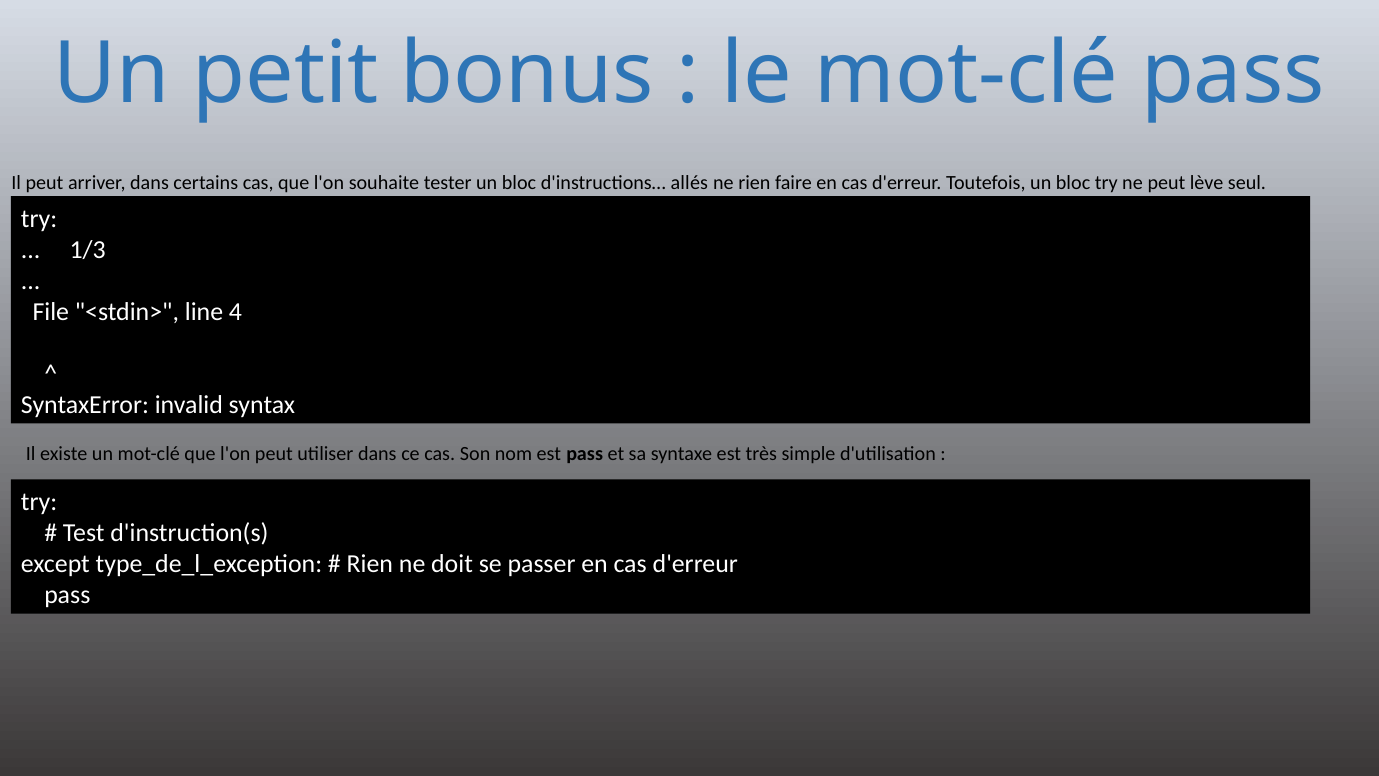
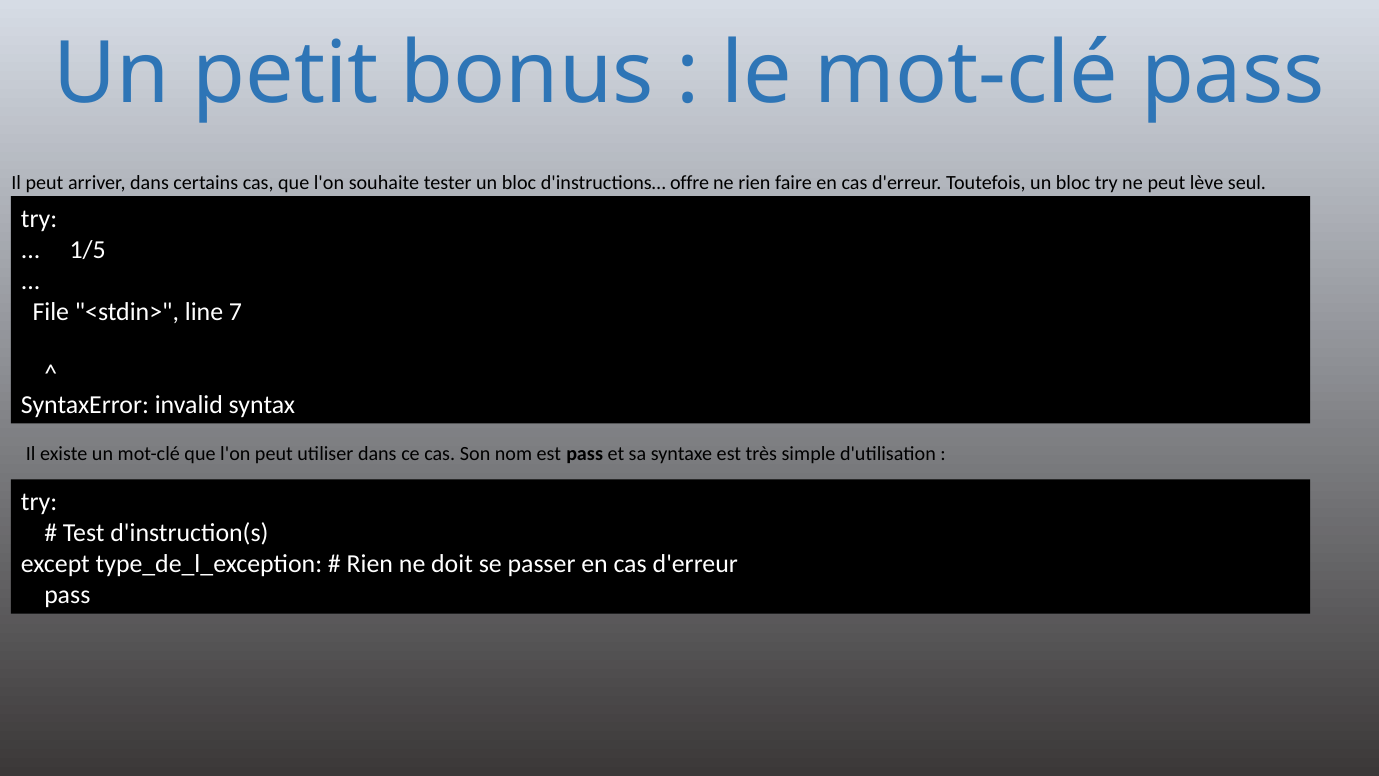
allés: allés -> offre
1/3: 1/3 -> 1/5
4: 4 -> 7
